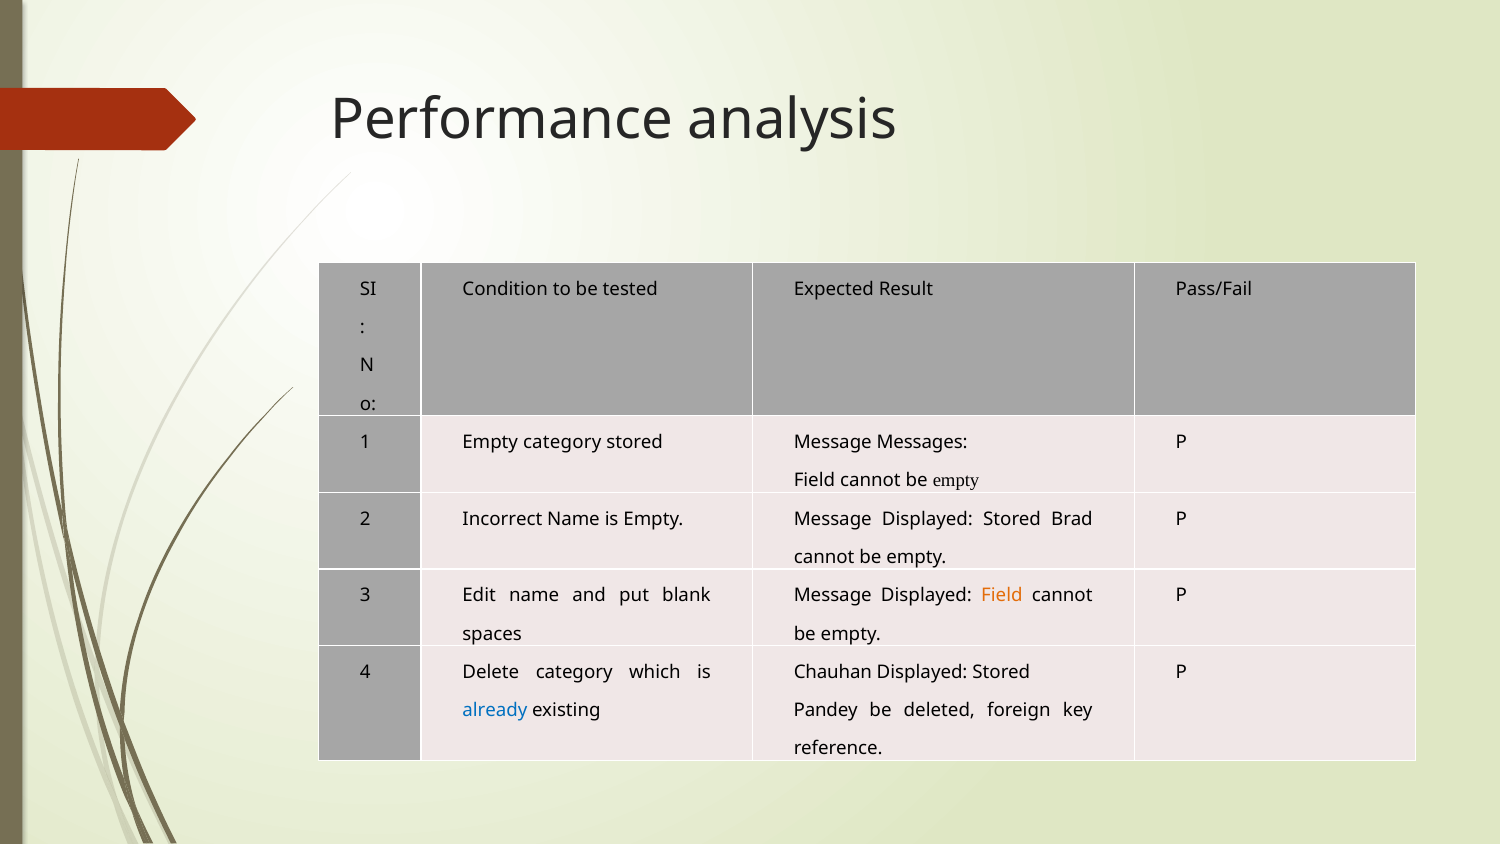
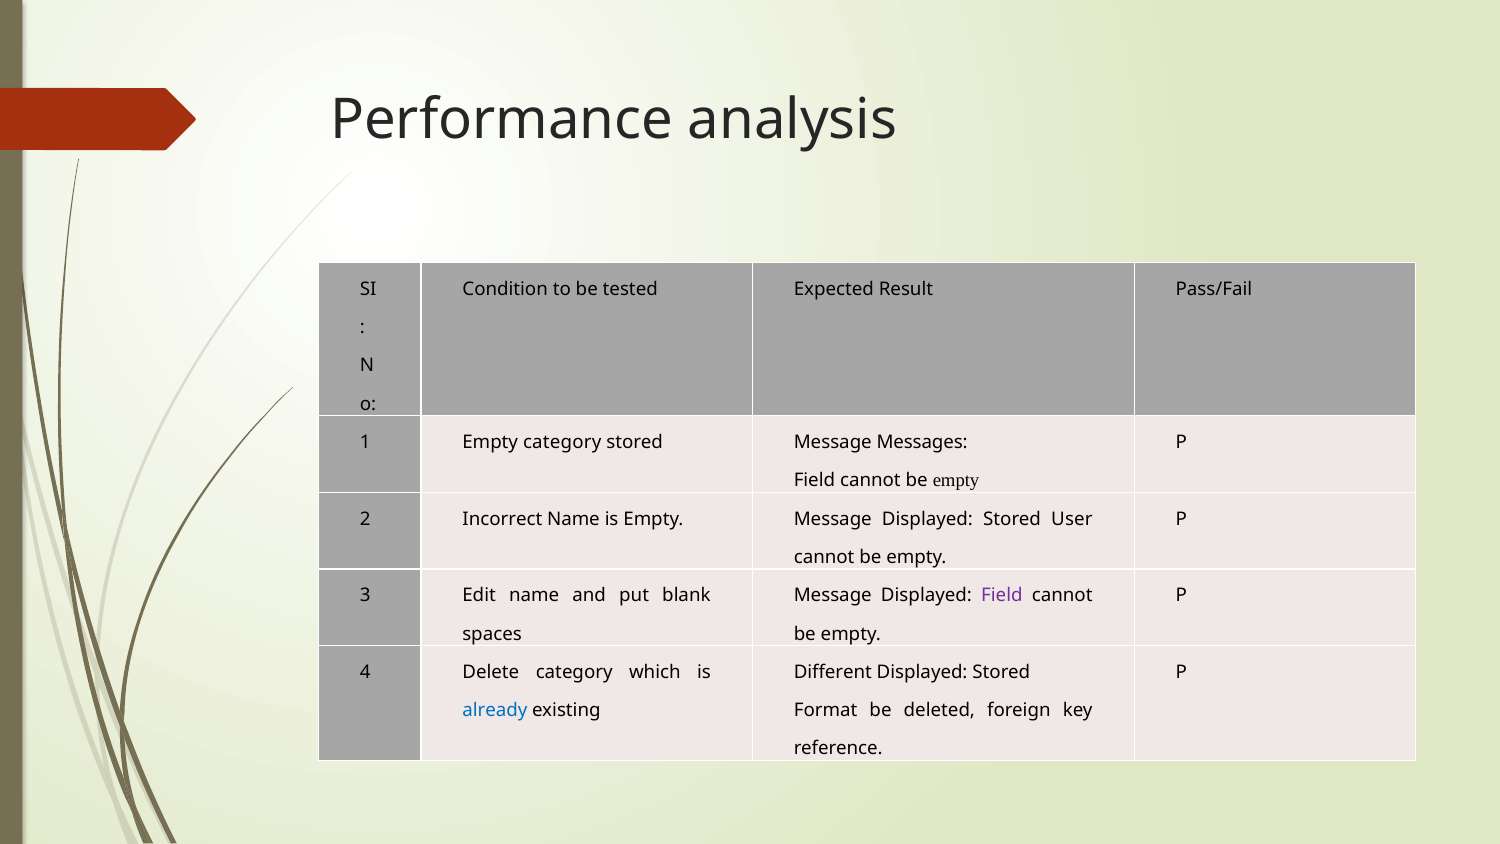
Brad: Brad -> User
Field at (1002, 595) colour: orange -> purple
Chauhan: Chauhan -> Different
Pandey: Pandey -> Format
